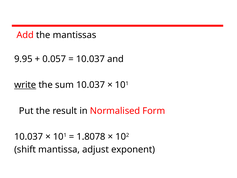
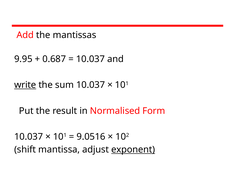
0.057: 0.057 -> 0.687
1.8078: 1.8078 -> 9.0516
exponent underline: none -> present
